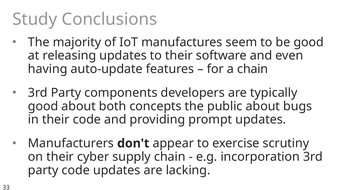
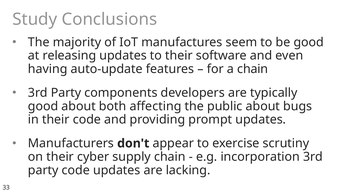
concepts: concepts -> affecting
